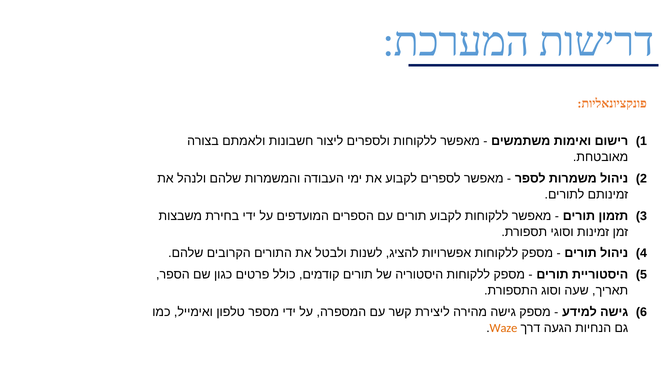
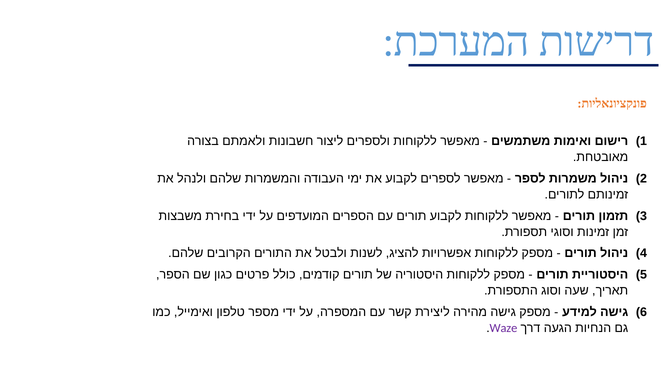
Waze colour: orange -> purple
